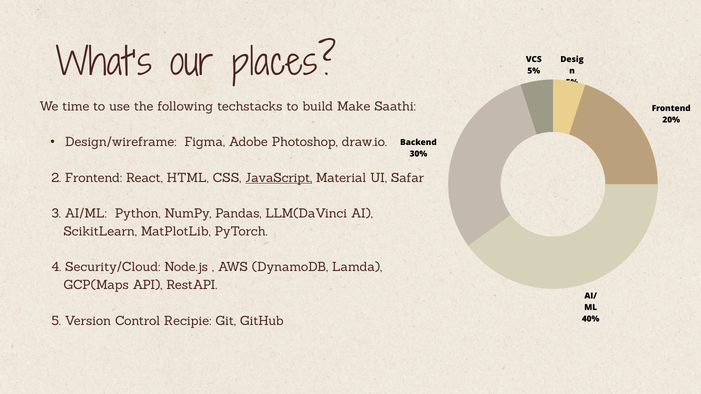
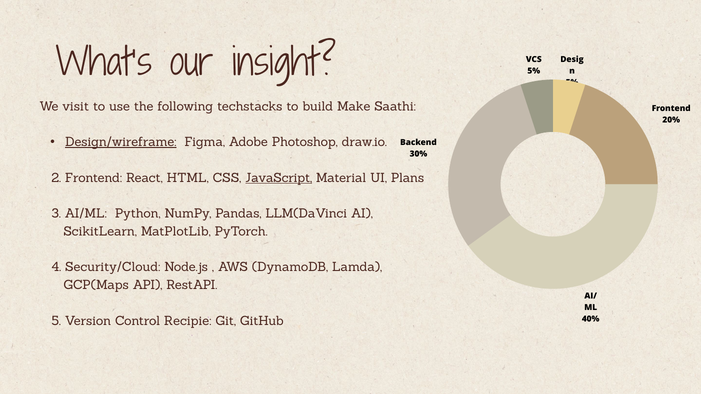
places: places -> insight
time: time -> visit
Design/wireframe underline: none -> present
Safar: Safar -> Plans
